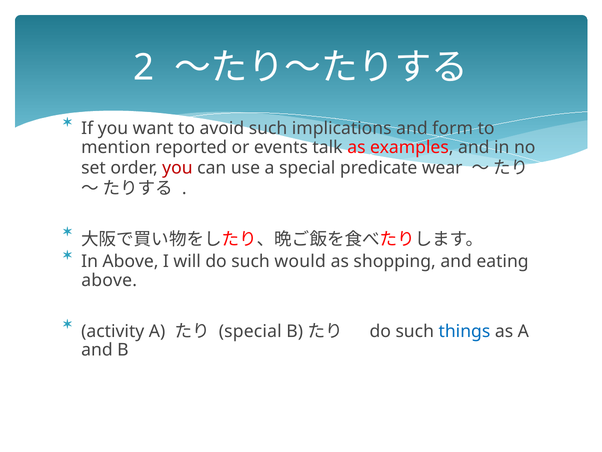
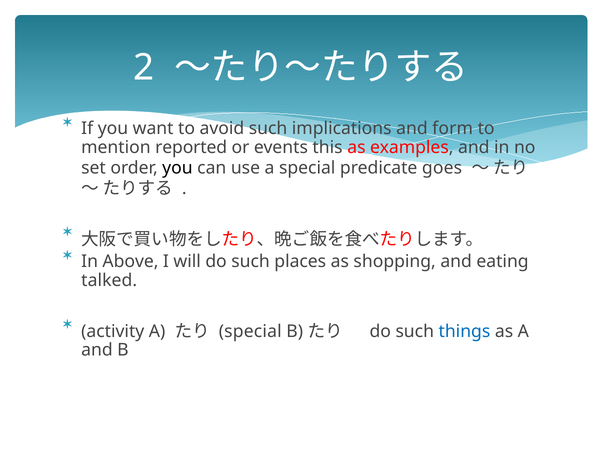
talk: talk -> this
you at (177, 168) colour: red -> black
wear: wear -> goes
would: would -> places
above at (109, 280): above -> talked
